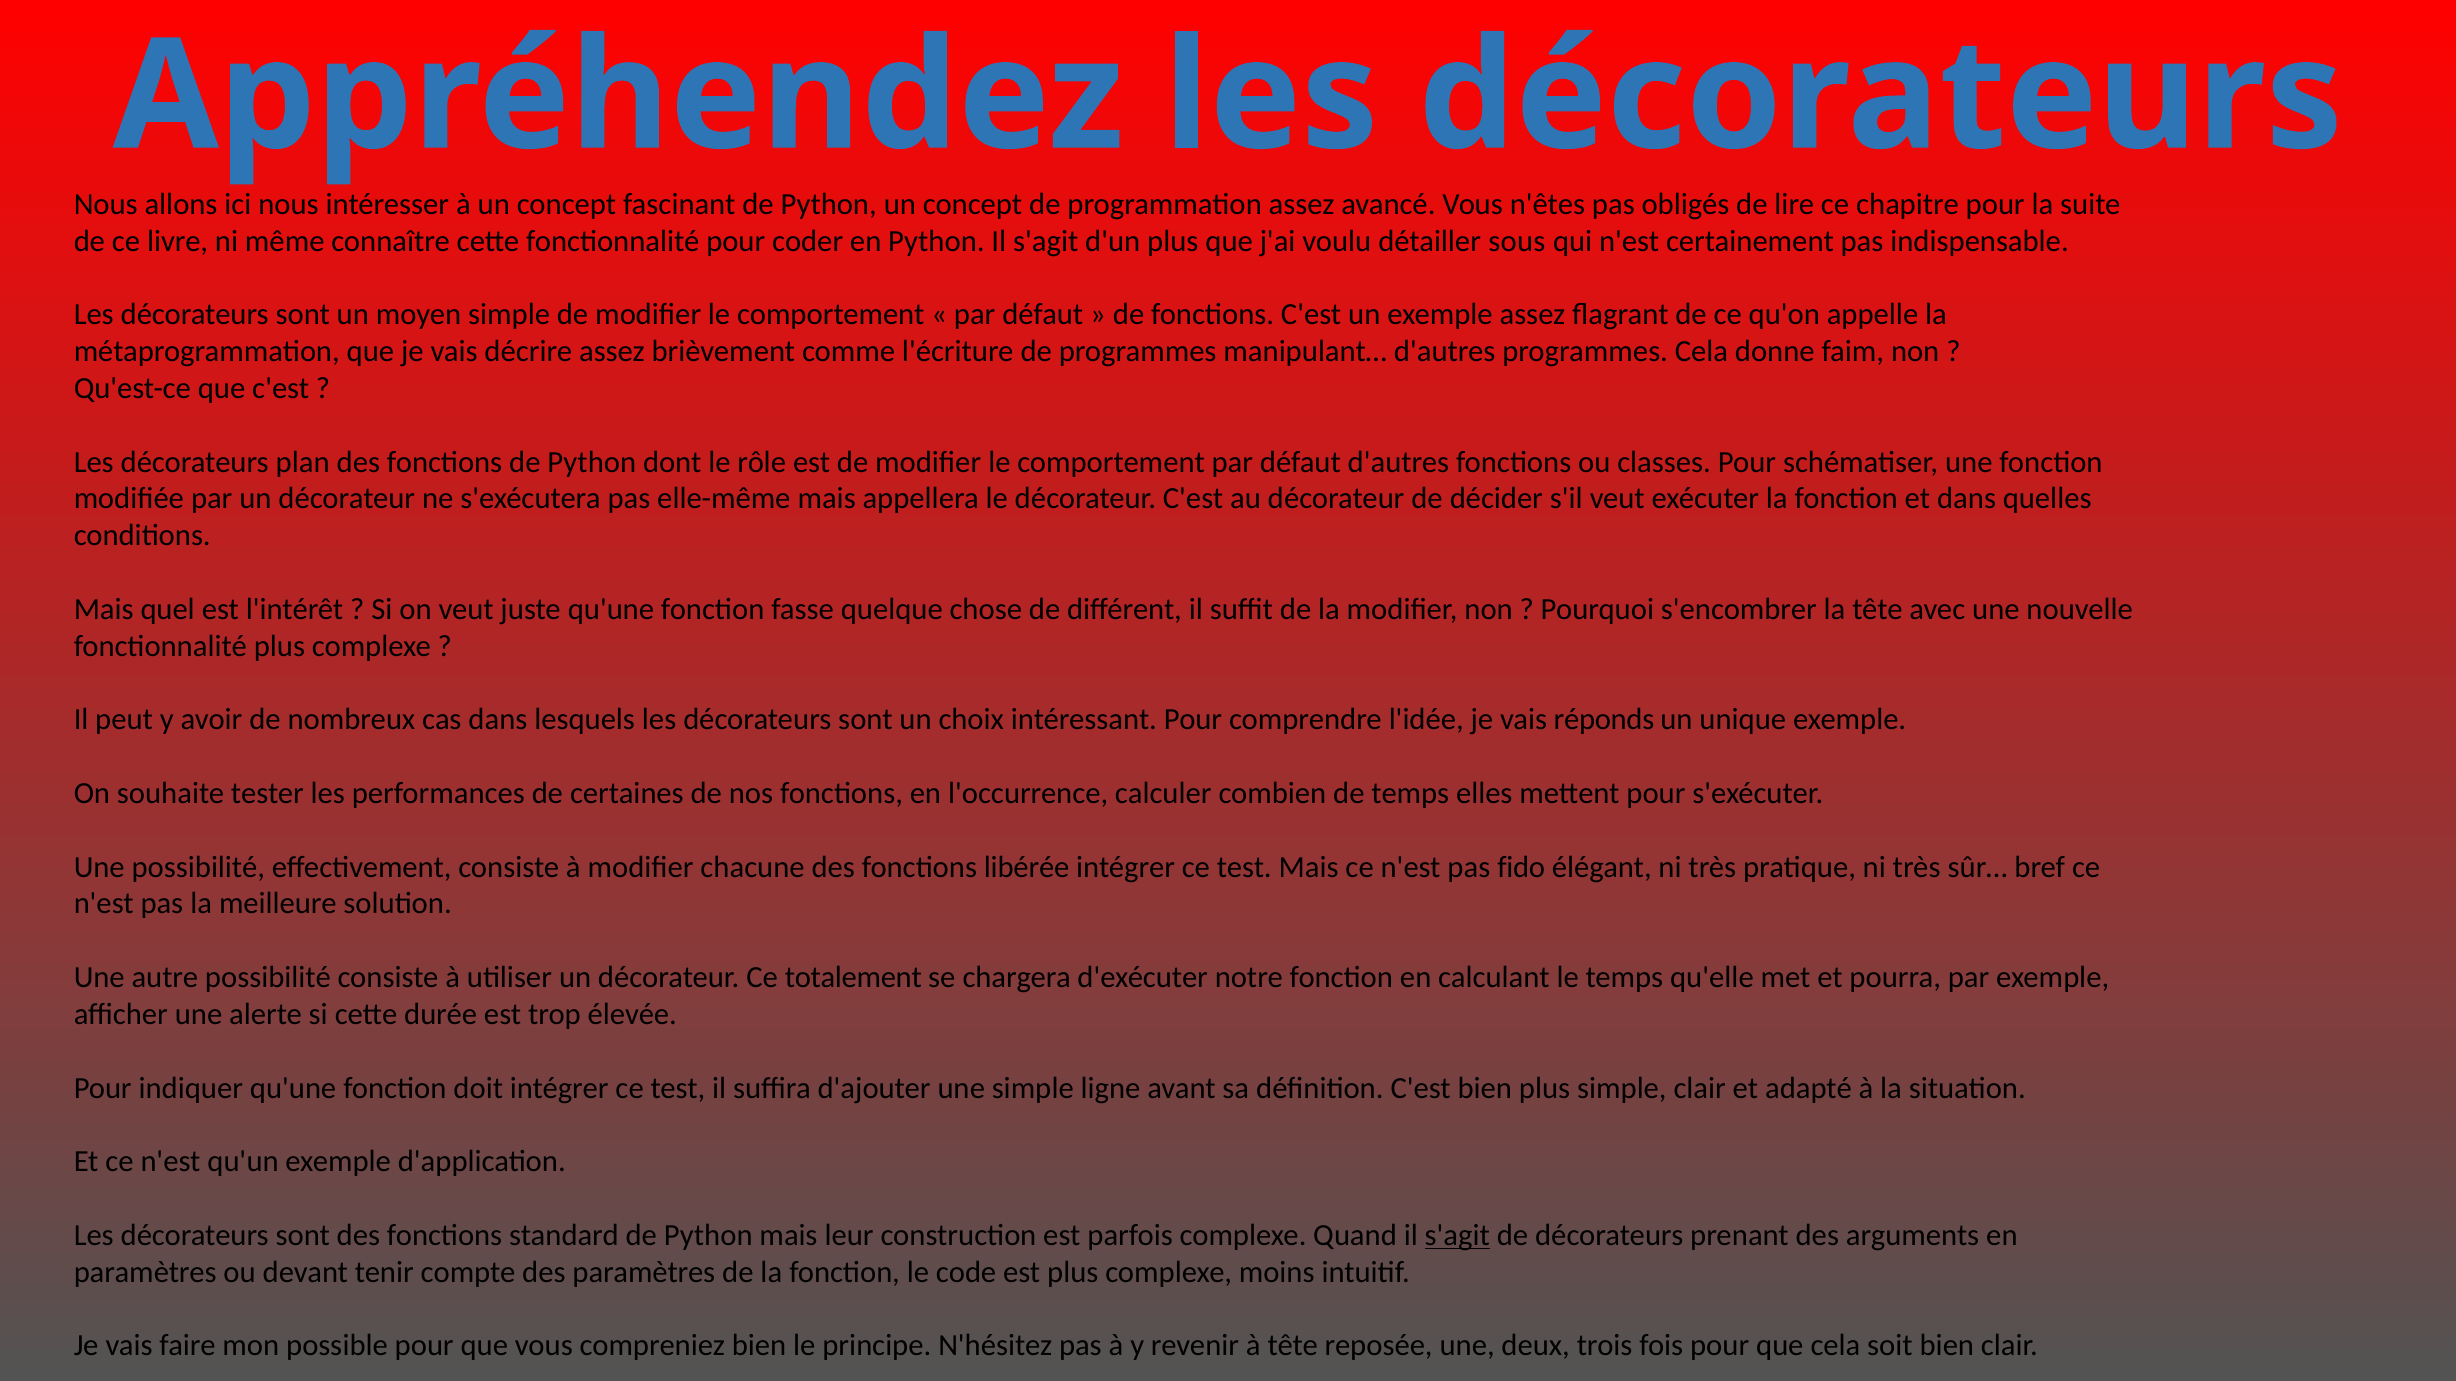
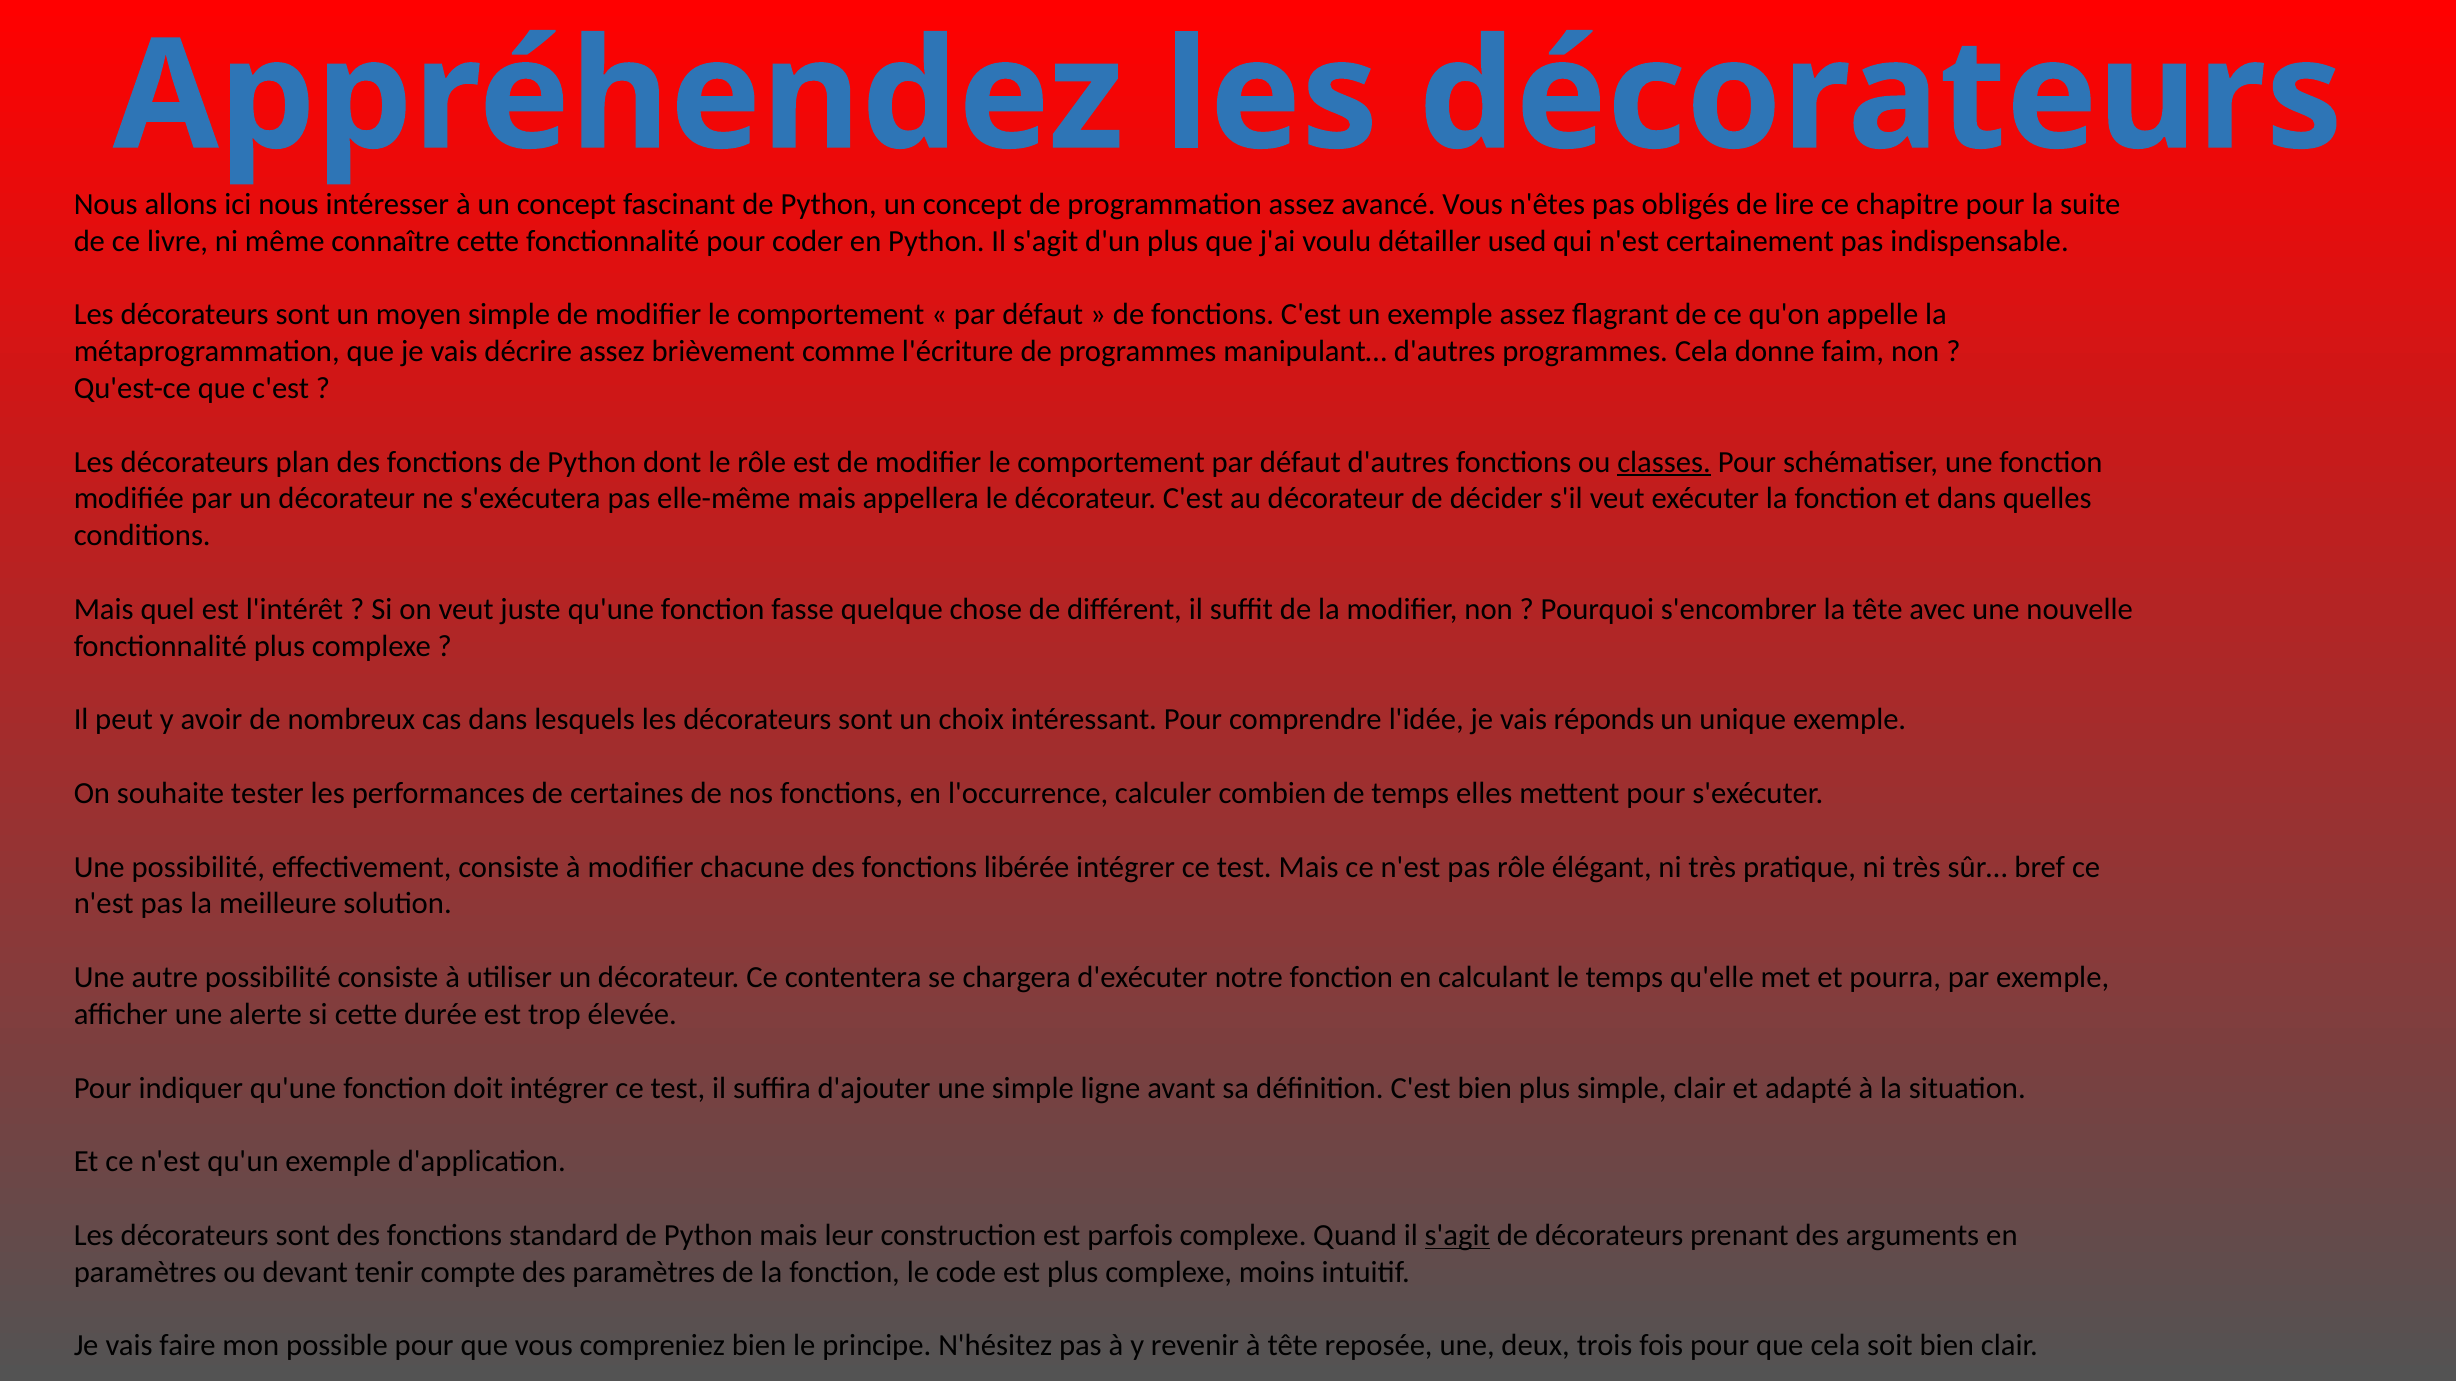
sous: sous -> used
classes underline: none -> present
pas fido: fido -> rôle
totalement: totalement -> contentera
